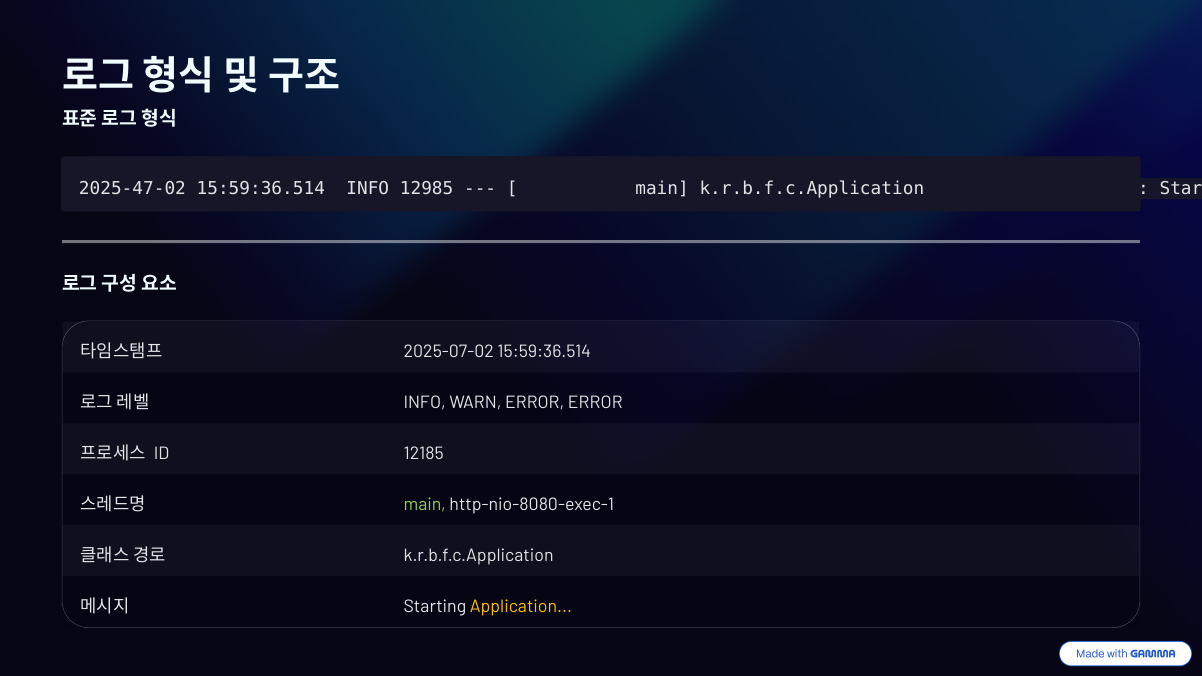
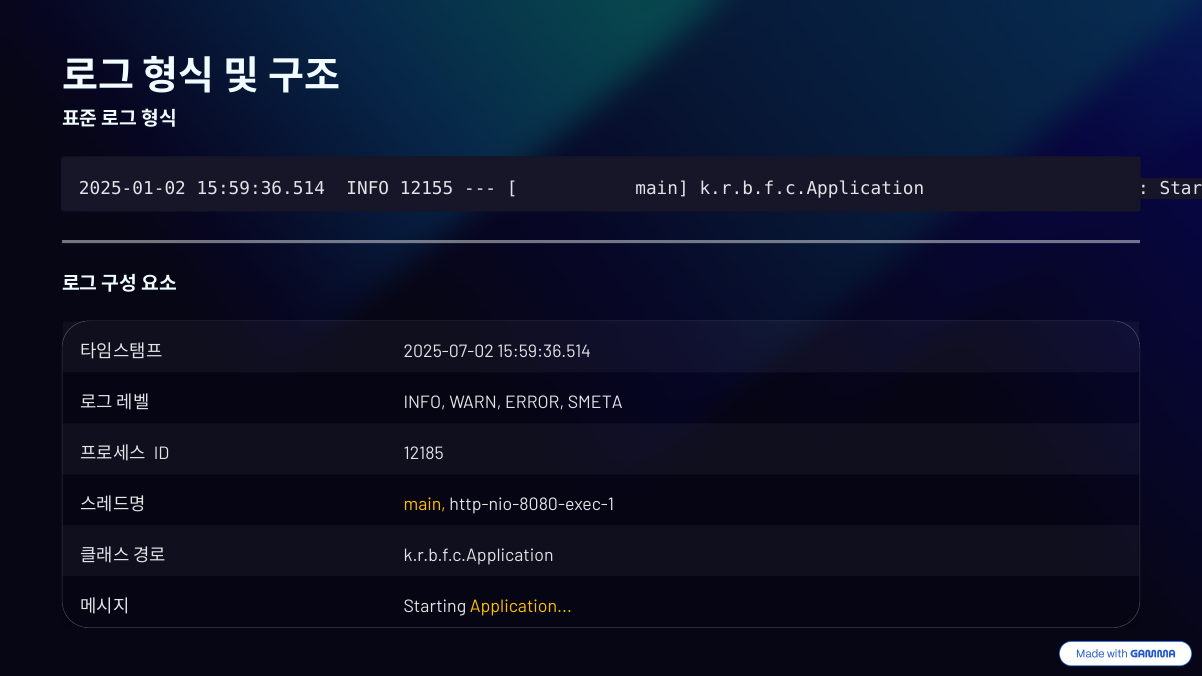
2025-47-02: 2025-47-02 -> 2025-01-02
12985: 12985 -> 12155
ERROR ERROR: ERROR -> SMETA
main at (425, 504) colour: light green -> yellow
